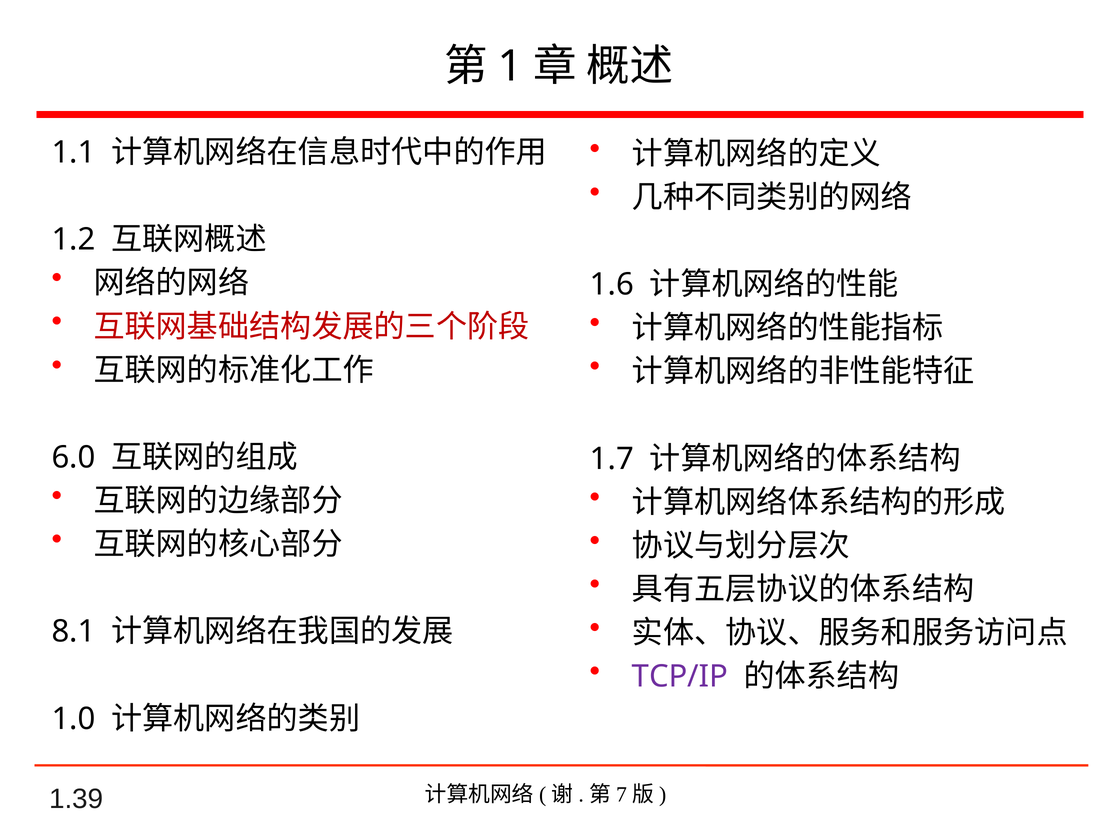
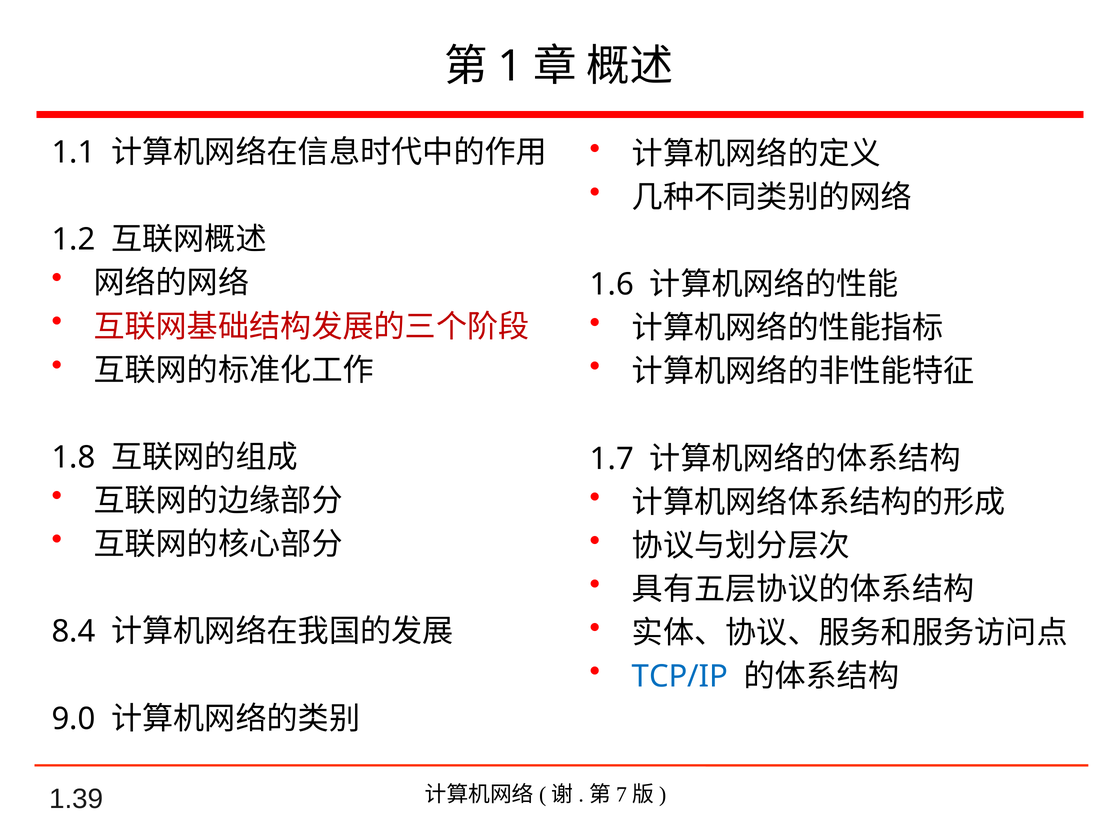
6.0: 6.0 -> 1.8
8.1: 8.1 -> 8.4
TCP/IP colour: purple -> blue
1.0: 1.0 -> 9.0
